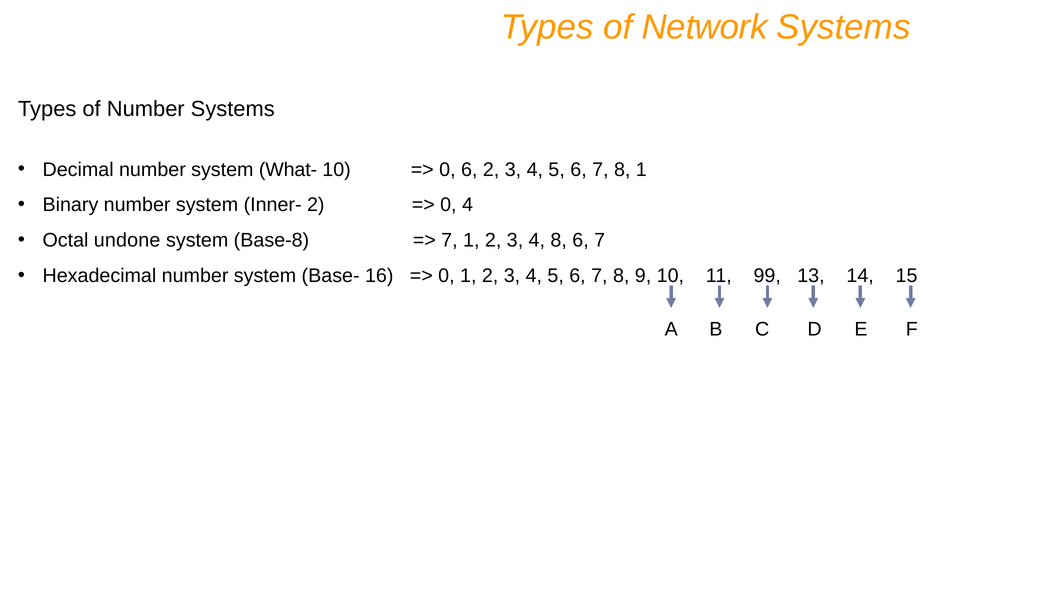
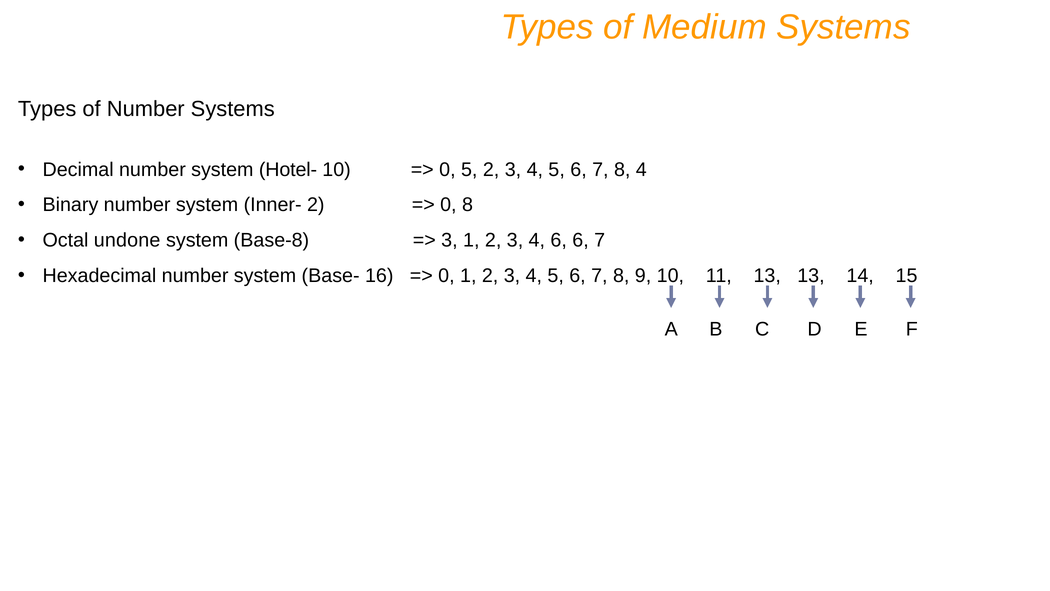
Network: Network -> Medium
What-: What- -> Hotel-
0 6: 6 -> 5
8 1: 1 -> 4
0 4: 4 -> 8
7 at (449, 240): 7 -> 3
4 8: 8 -> 6
11 99: 99 -> 13
